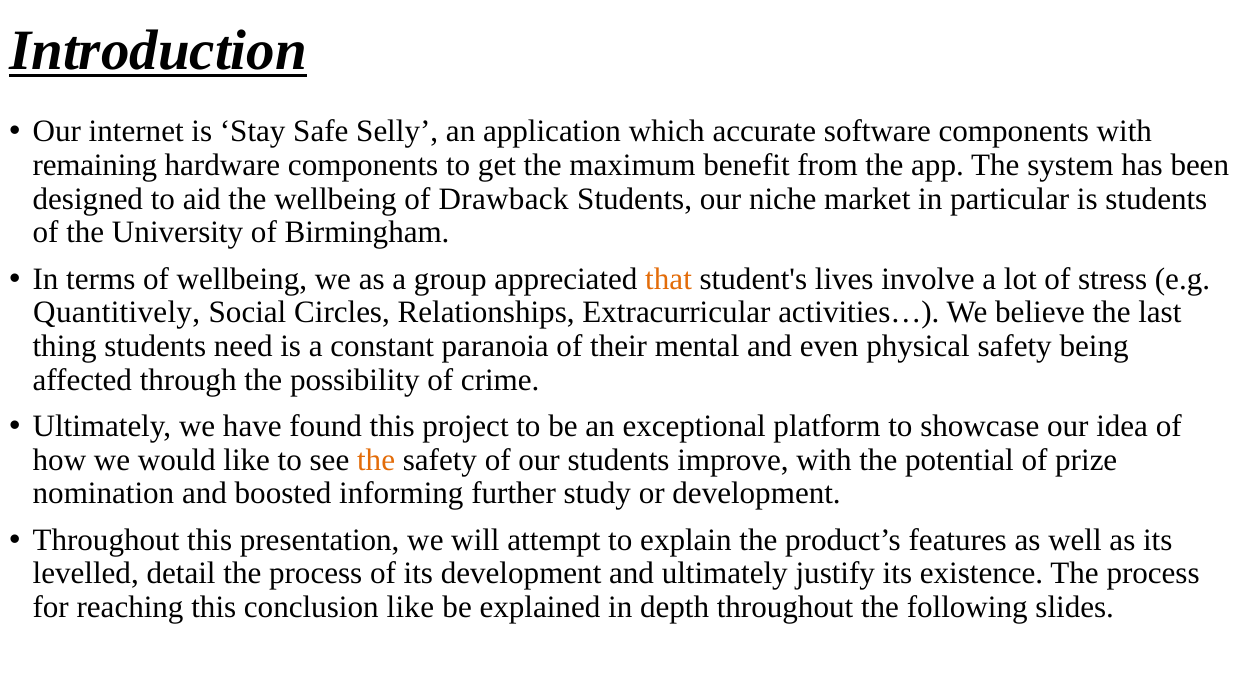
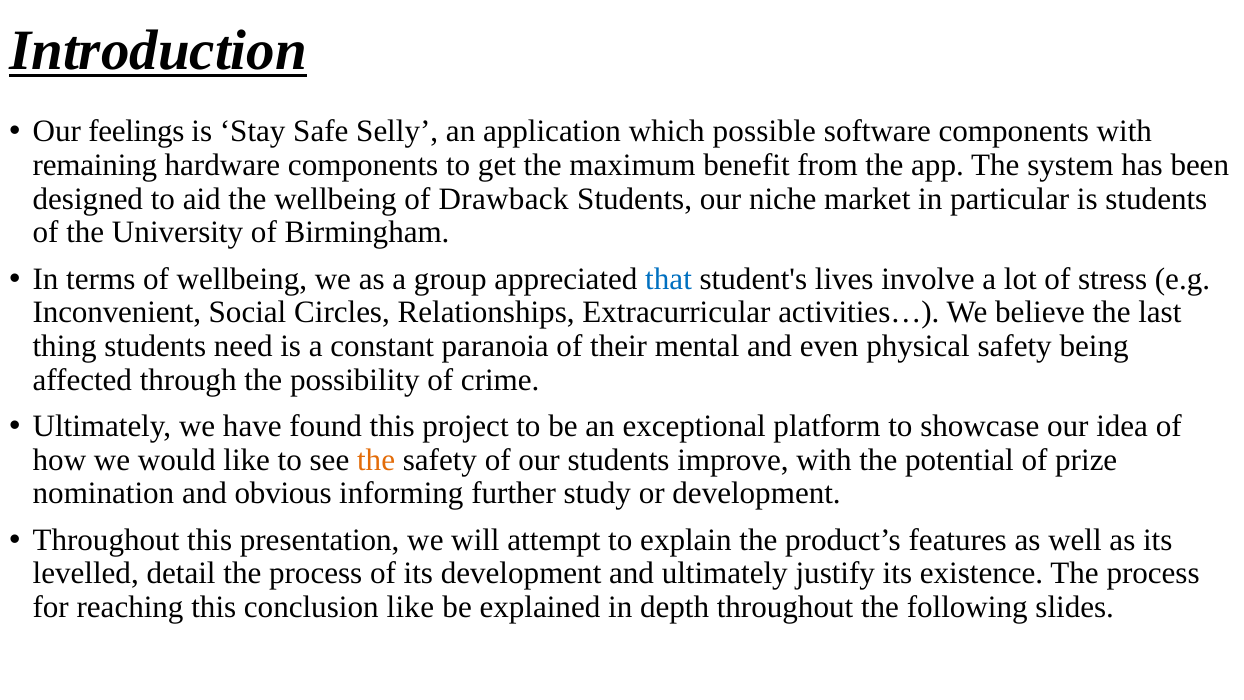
internet: internet -> feelings
accurate: accurate -> possible
that colour: orange -> blue
Quantitively: Quantitively -> Inconvenient
boosted: boosted -> obvious
